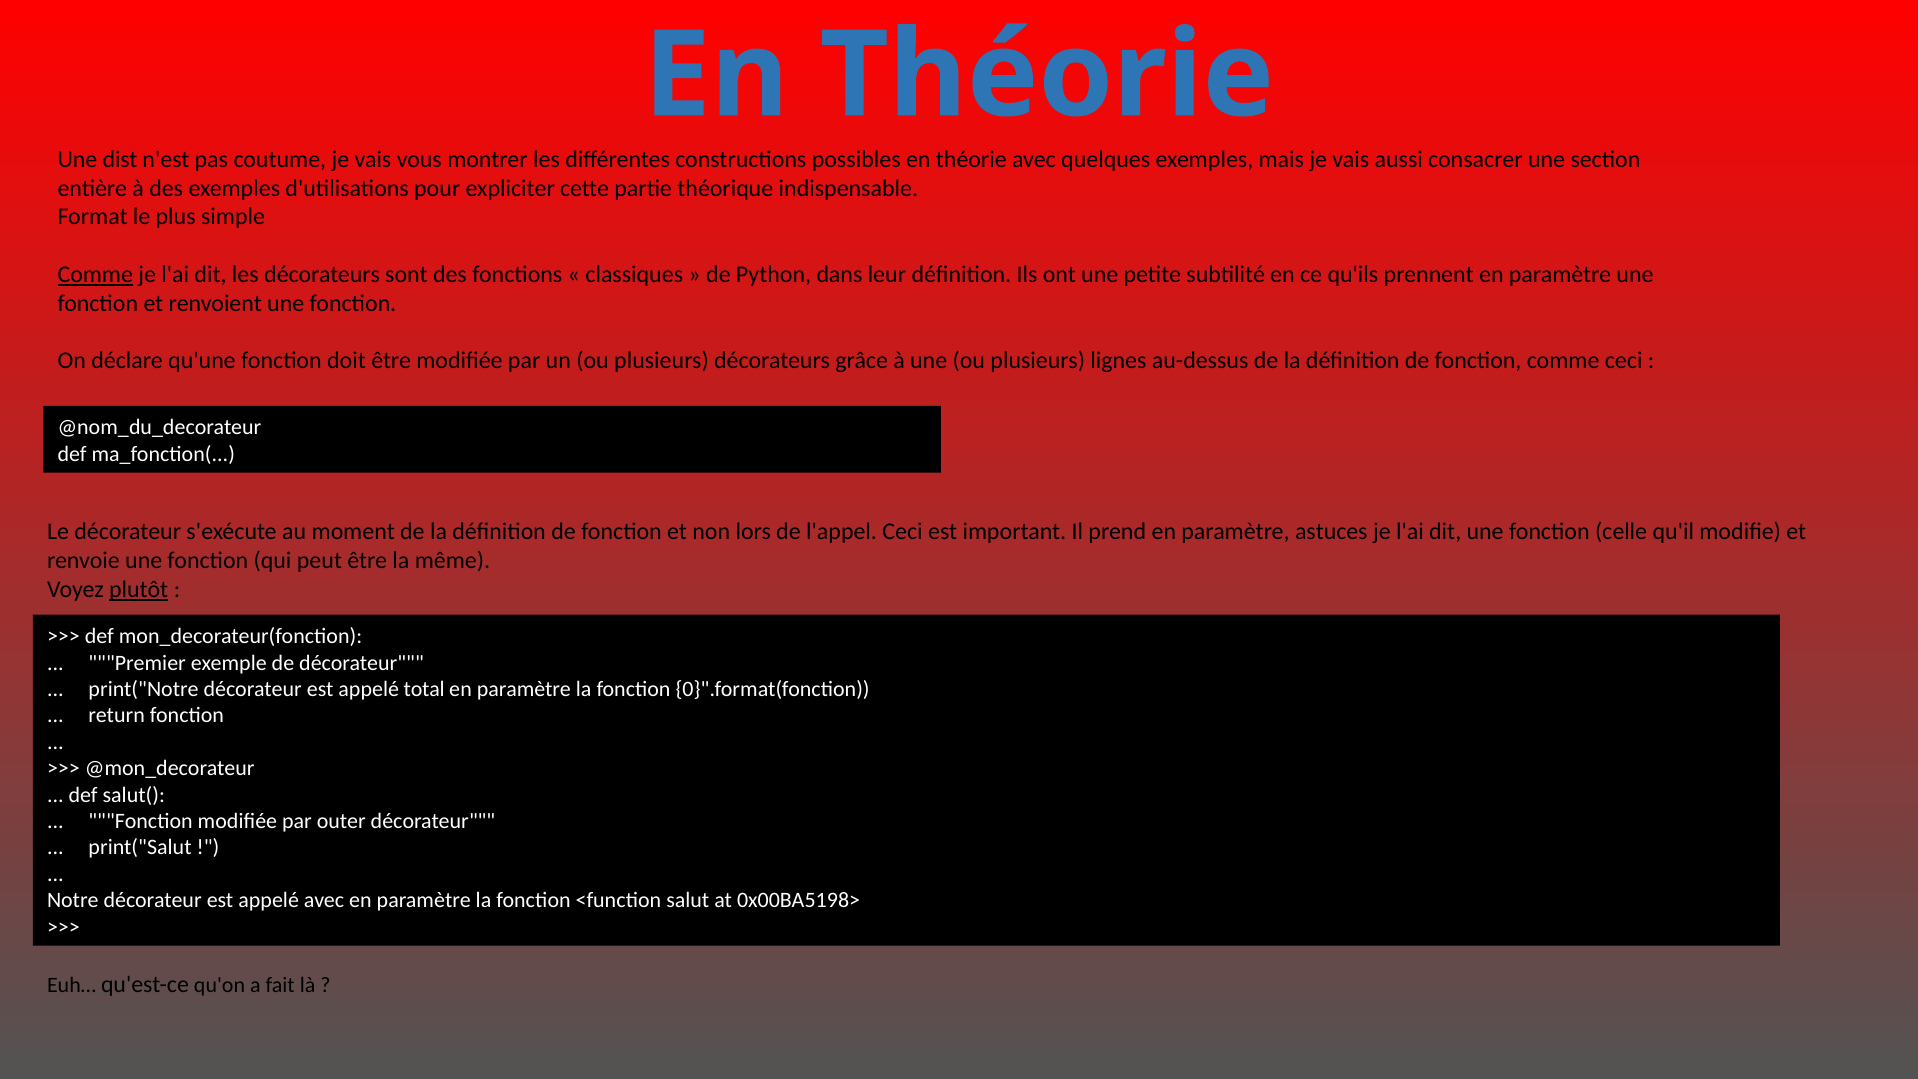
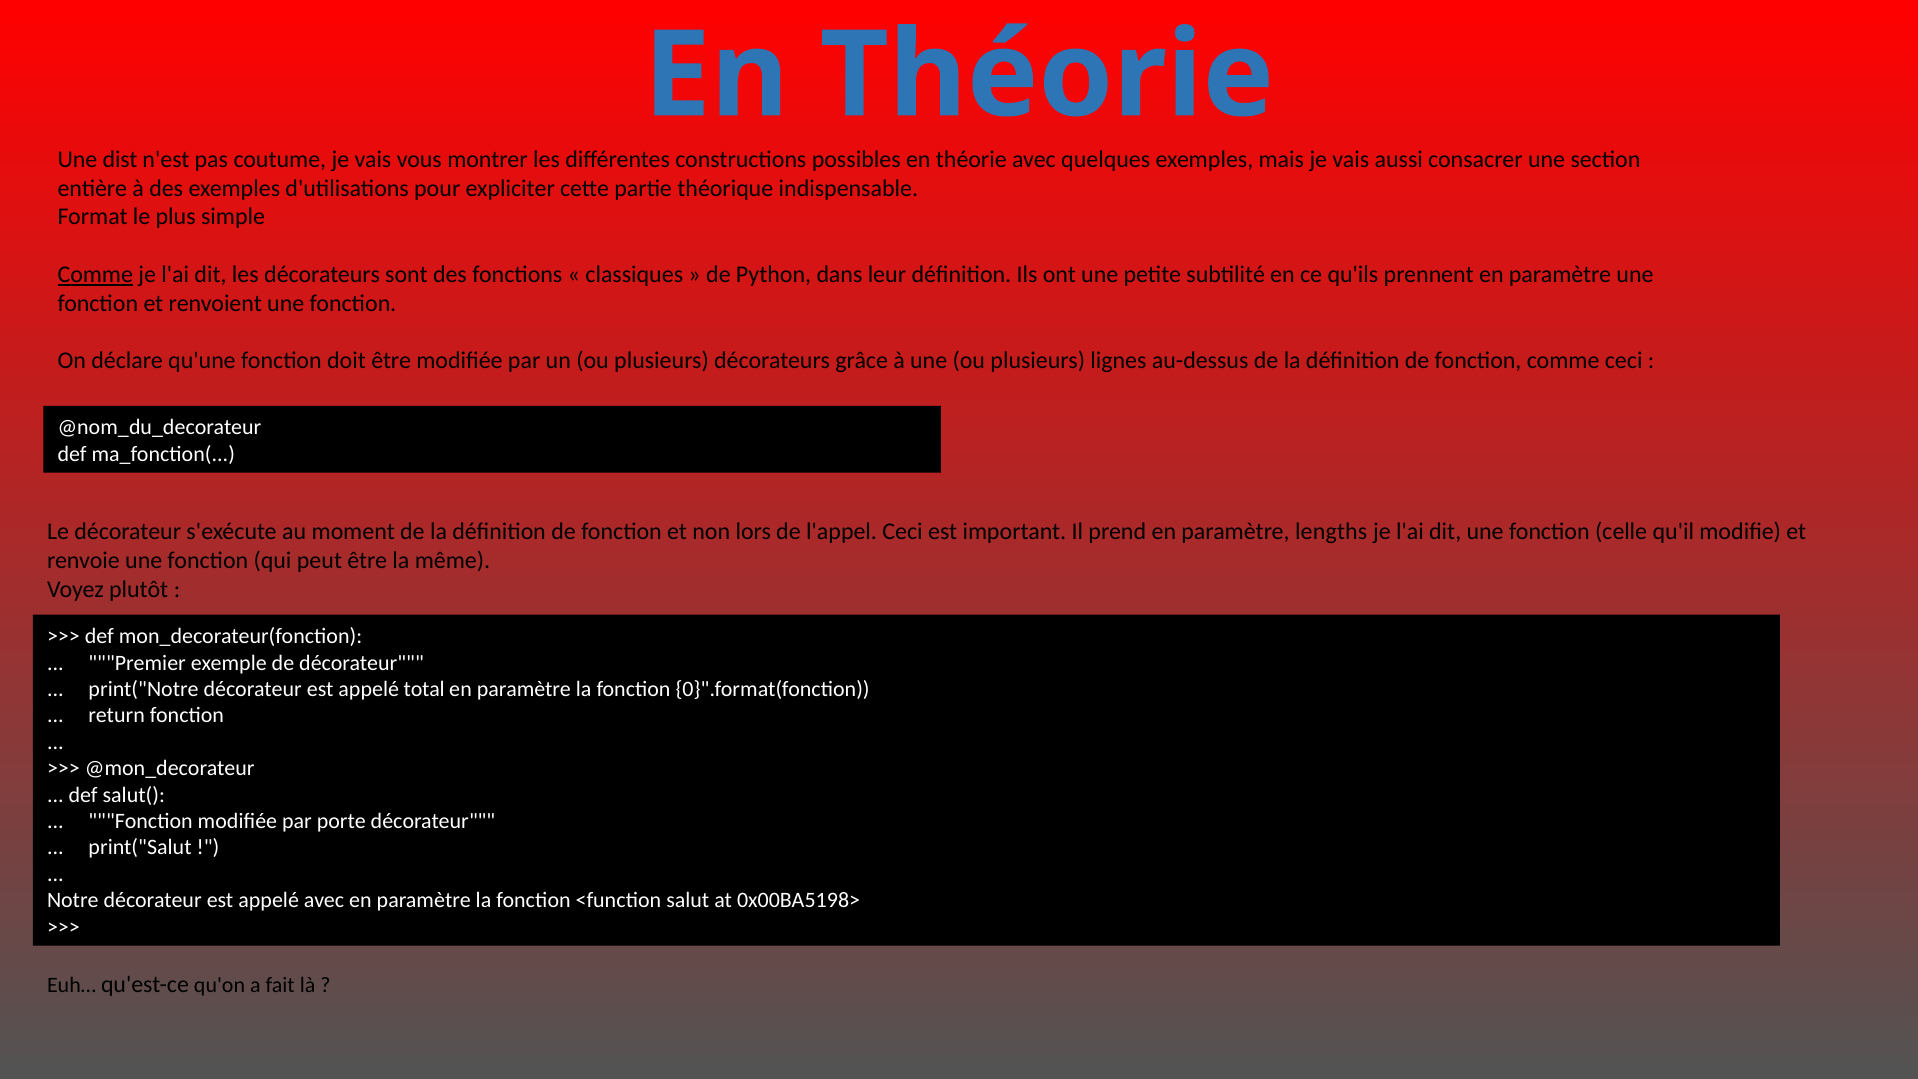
astuces: astuces -> lengths
plutôt underline: present -> none
outer: outer -> porte
